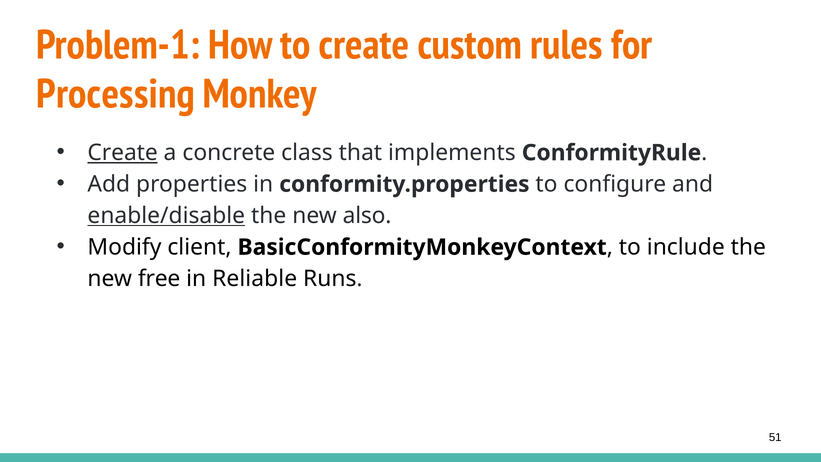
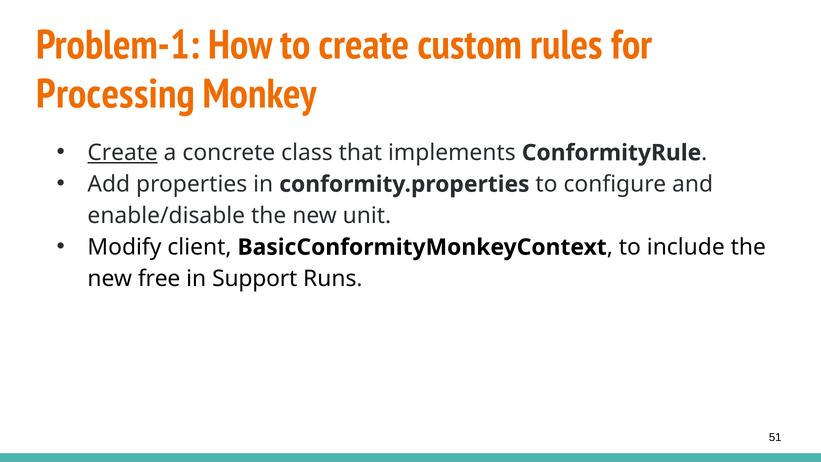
enable/disable underline: present -> none
also: also -> unit
Reliable: Reliable -> Support
